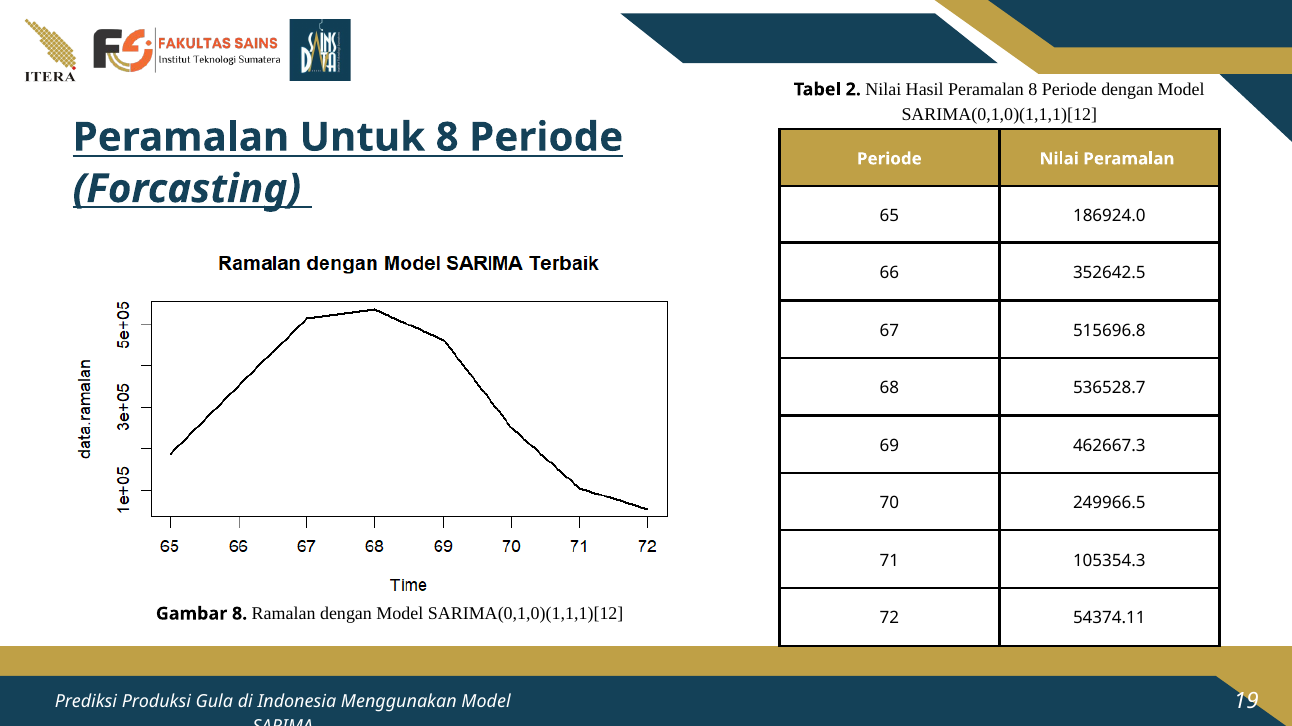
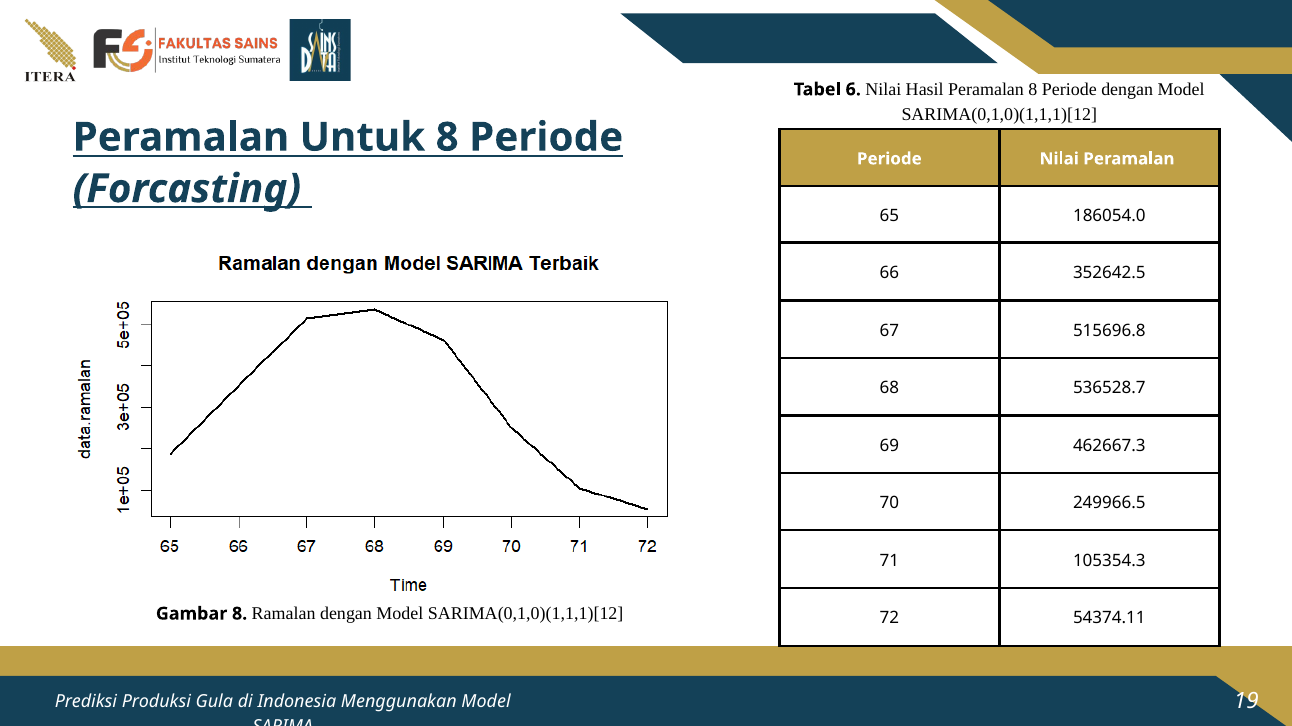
2: 2 -> 6
186924.0: 186924.0 -> 186054.0
